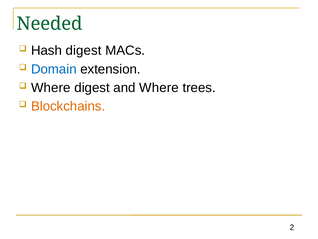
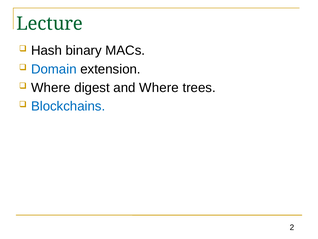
Needed: Needed -> Lecture
Hash digest: digest -> binary
Blockchains colour: orange -> blue
